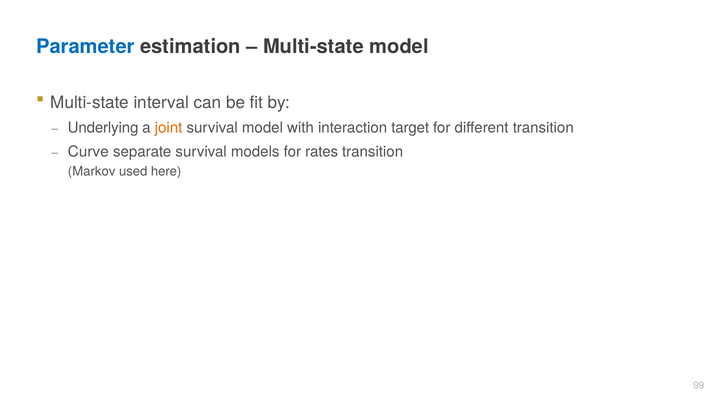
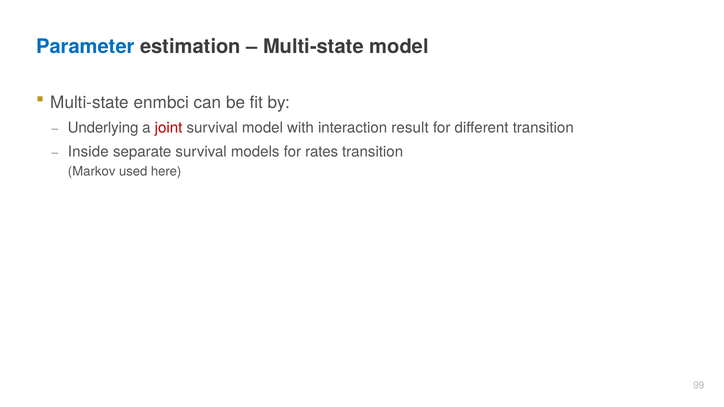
interval: interval -> enmbci
joint colour: orange -> red
target: target -> result
Curve: Curve -> Inside
